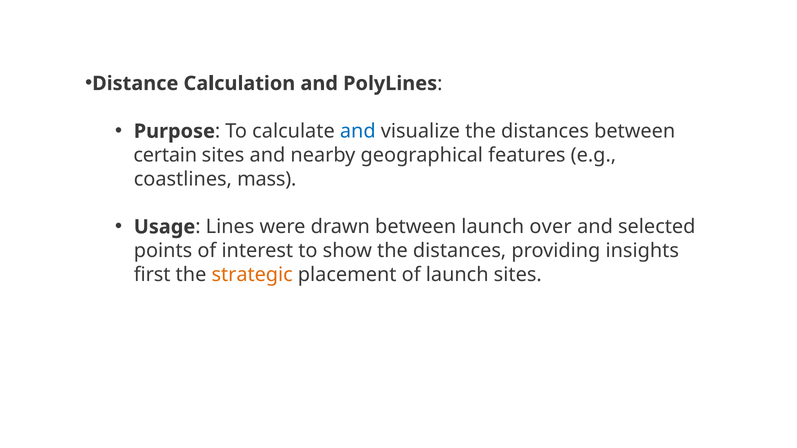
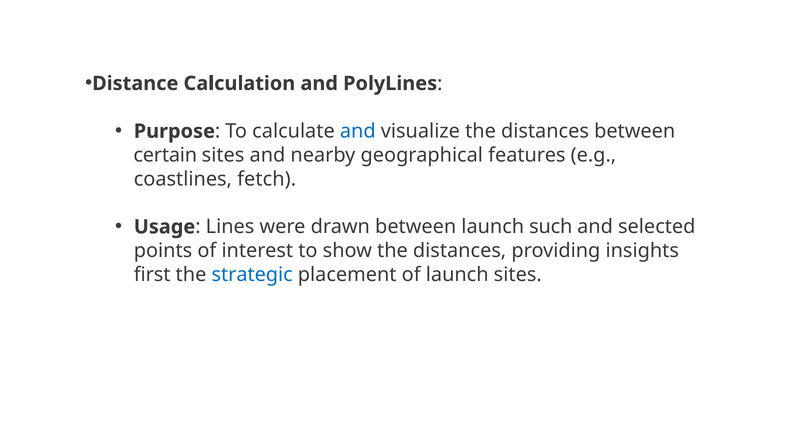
mass: mass -> fetch
over: over -> such
strategic colour: orange -> blue
